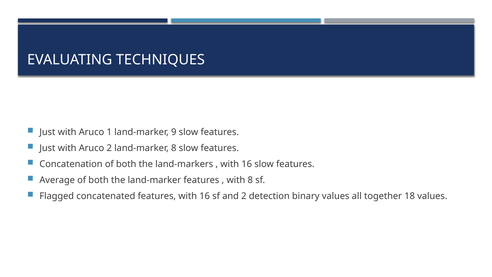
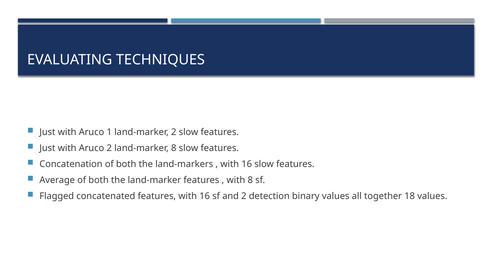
land-marker 9: 9 -> 2
